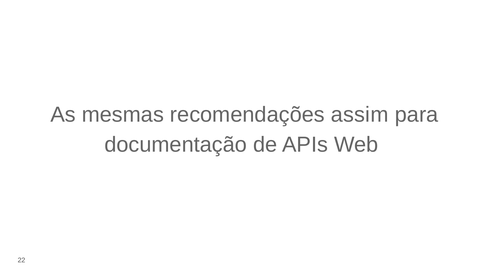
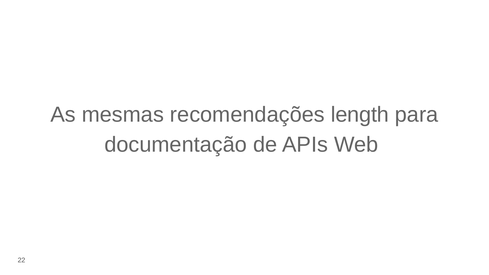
assim: assim -> length
